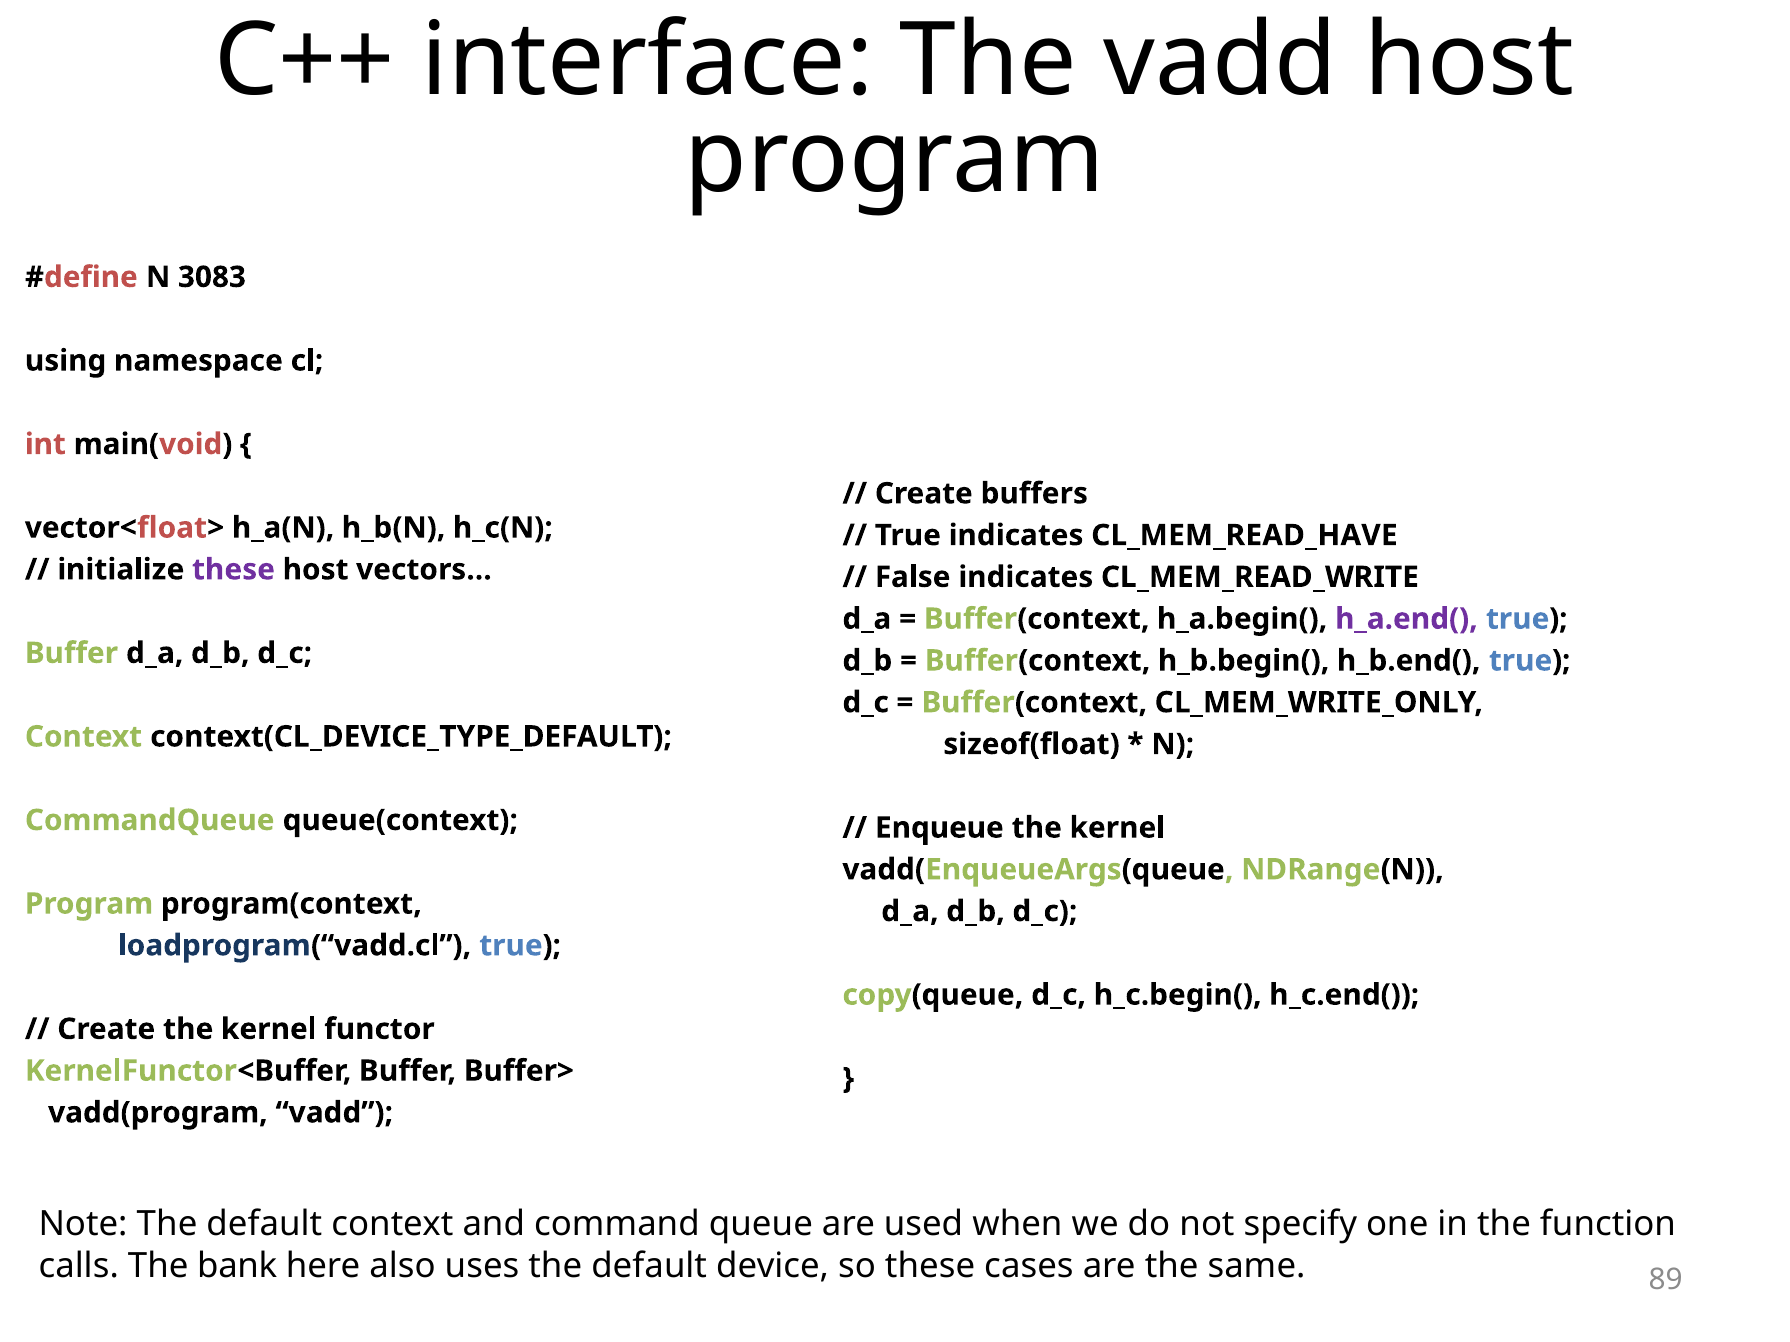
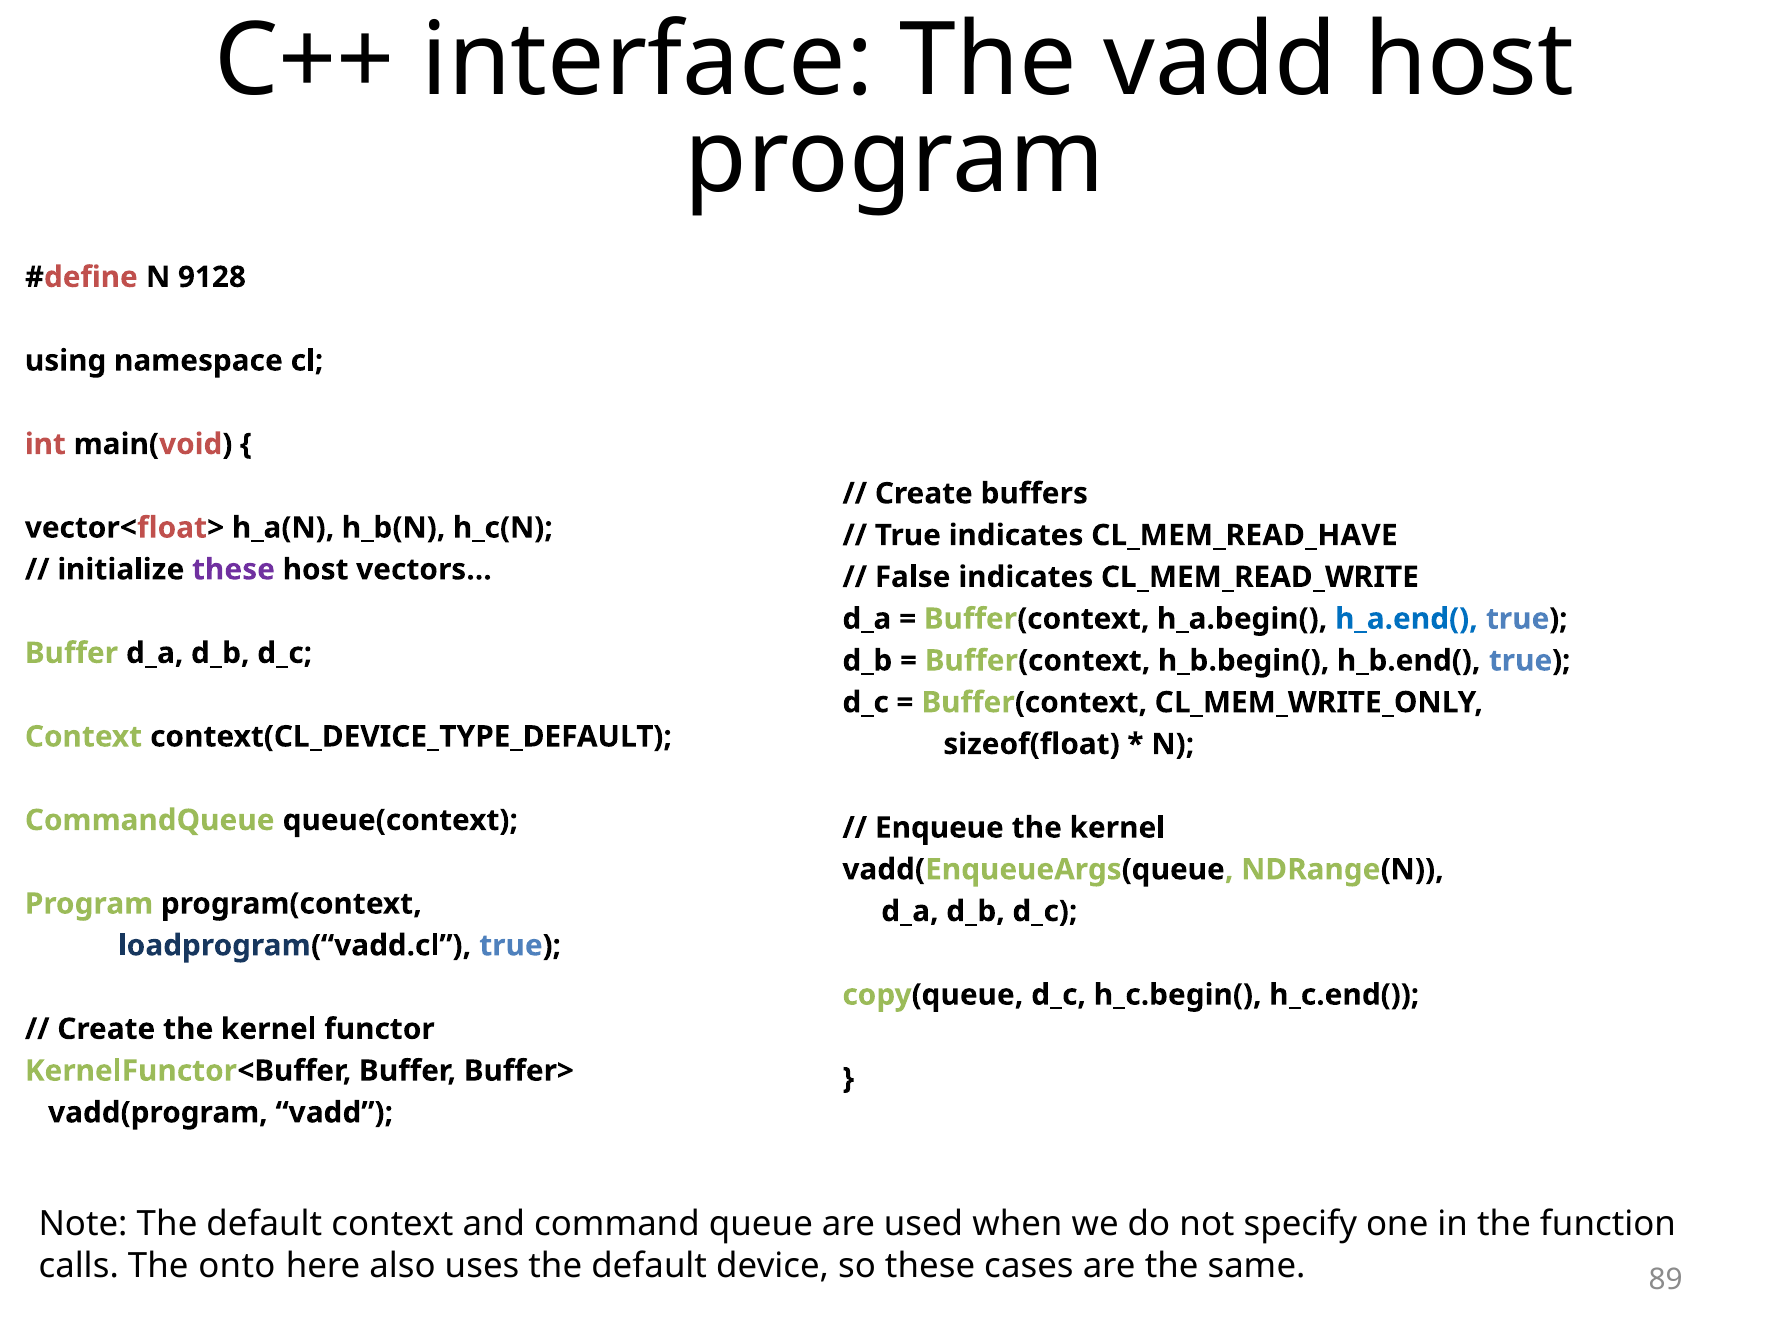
3083: 3083 -> 9128
h_a.end( colour: purple -> blue
bank: bank -> onto
